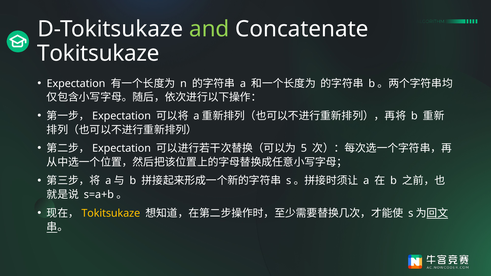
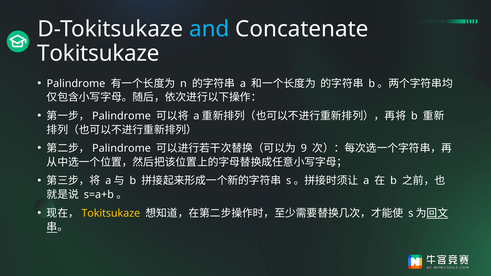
and colour: light green -> light blue
Expectation at (76, 84): Expectation -> Palindrome
Expectation at (122, 116): Expectation -> Palindrome
Expectation at (122, 148): Expectation -> Palindrome
5: 5 -> 9
